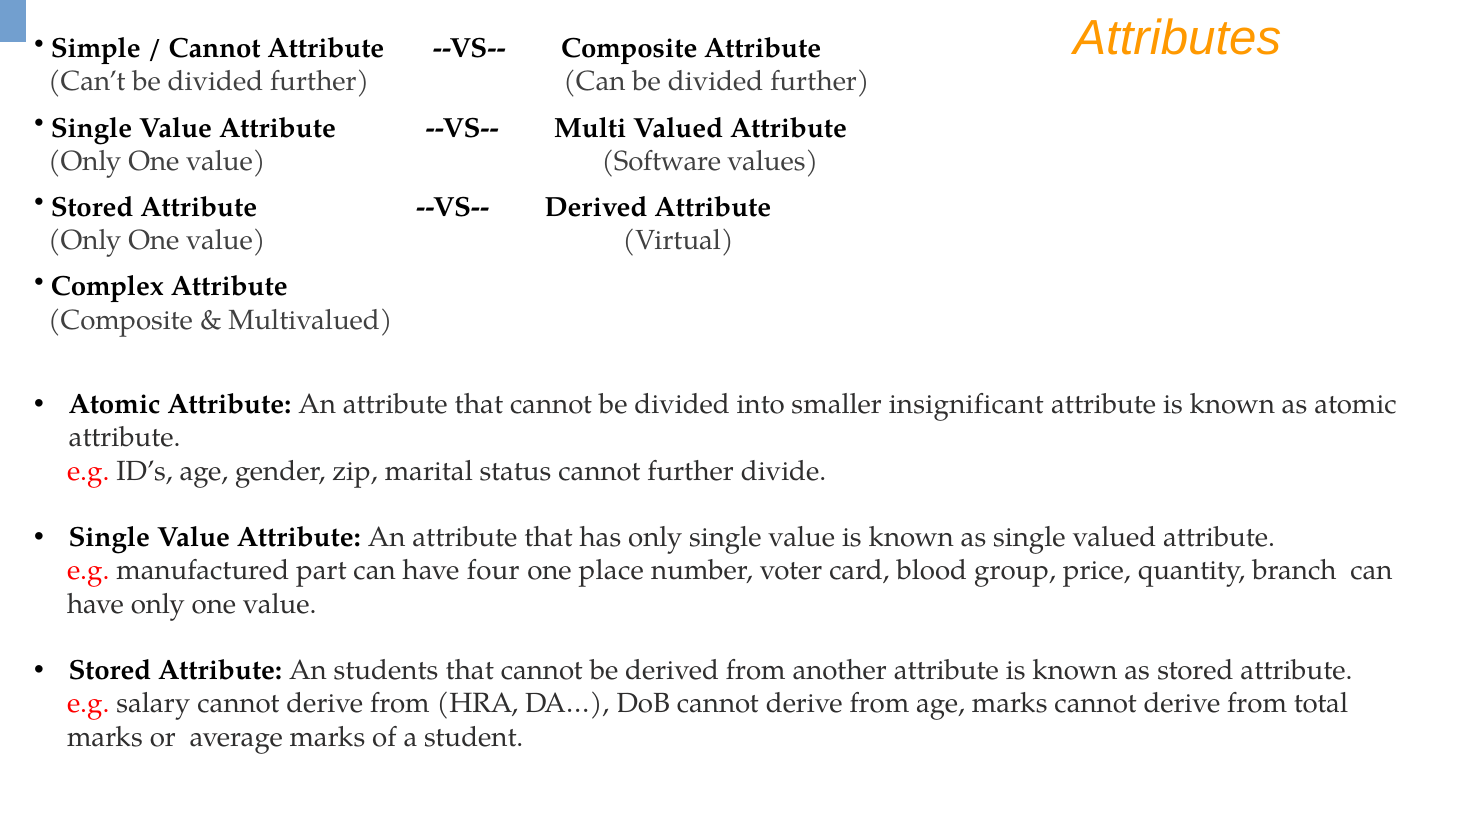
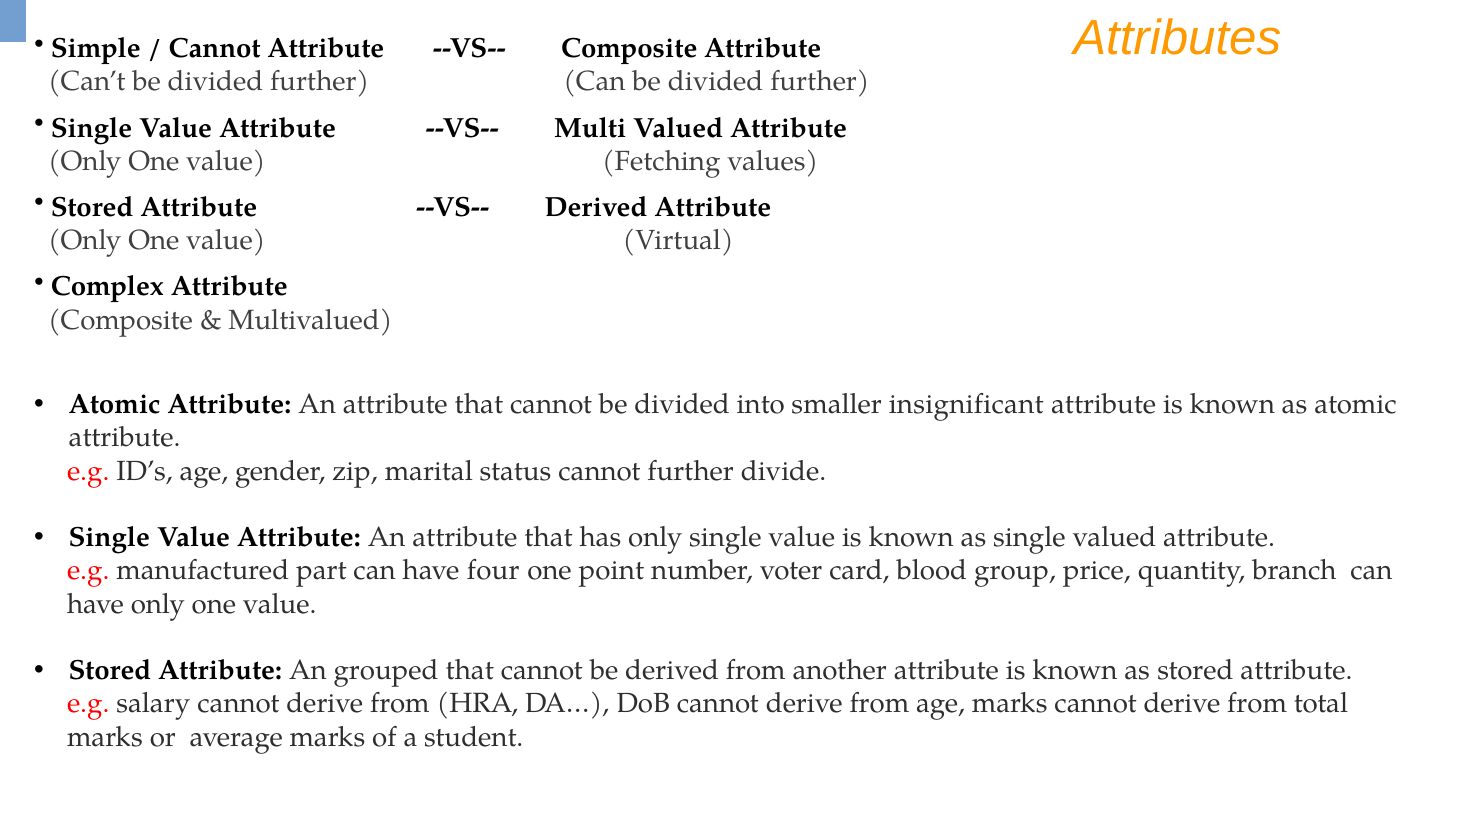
Software: Software -> Fetching
place: place -> point
students: students -> grouped
